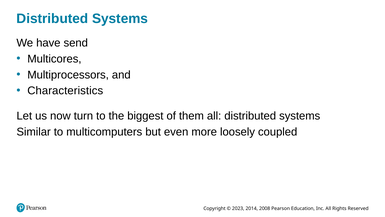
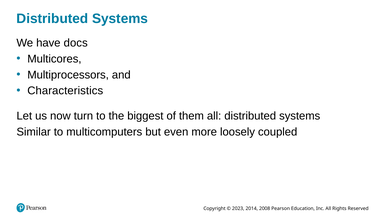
send: send -> docs
